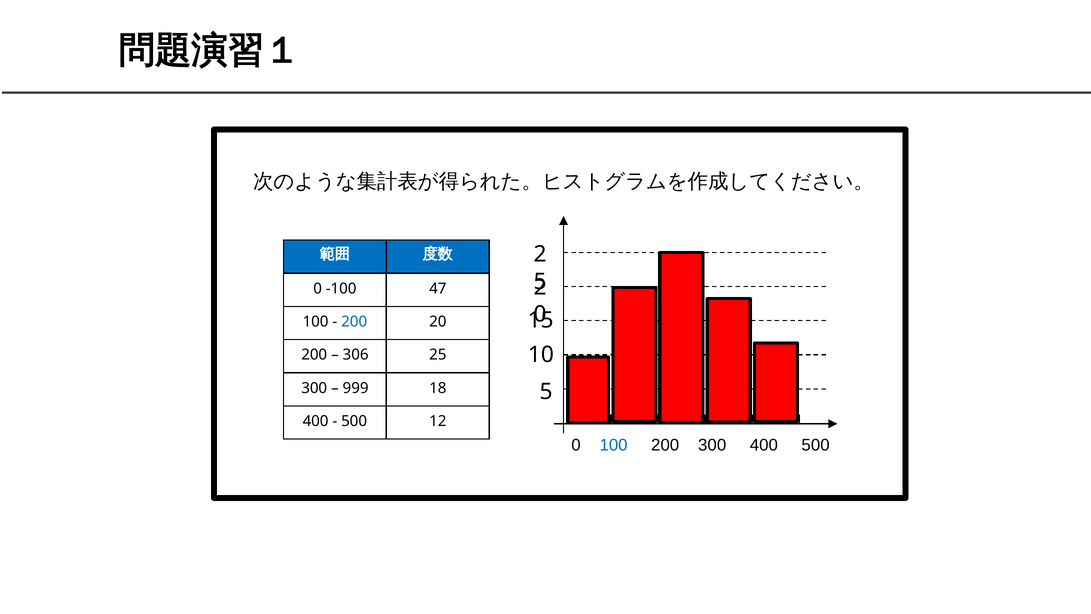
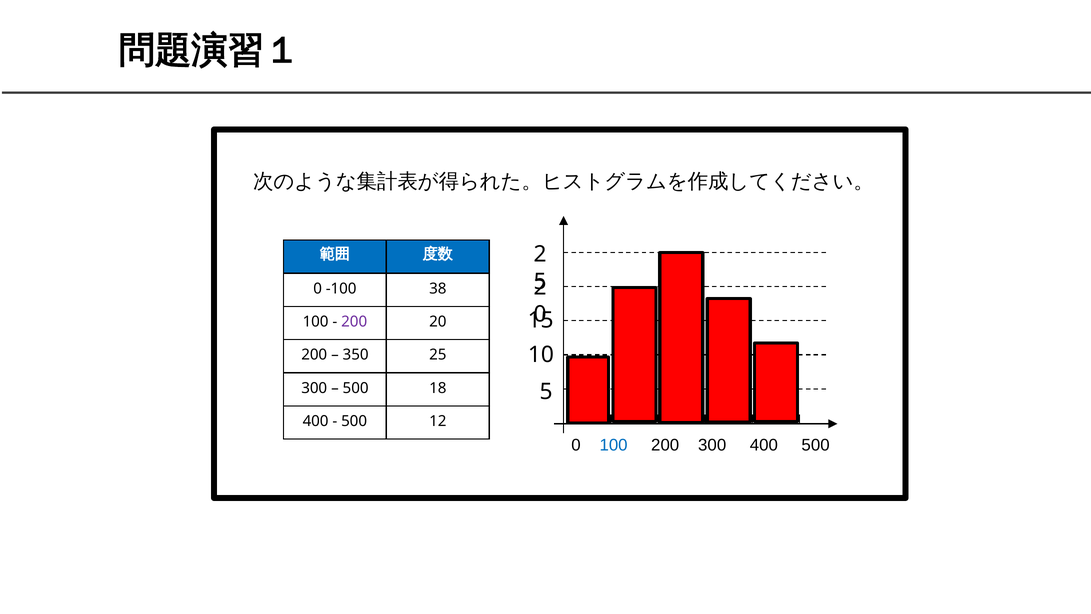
47: 47 -> 38
200 at (354, 322) colour: blue -> purple
306: 306 -> 350
999 at (356, 388): 999 -> 500
